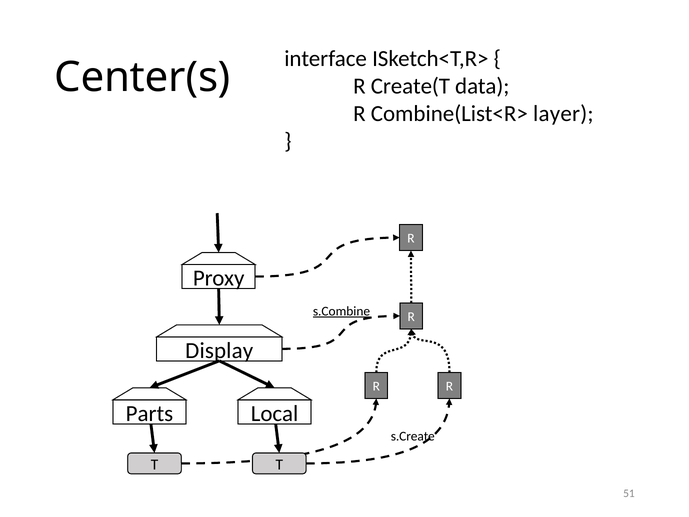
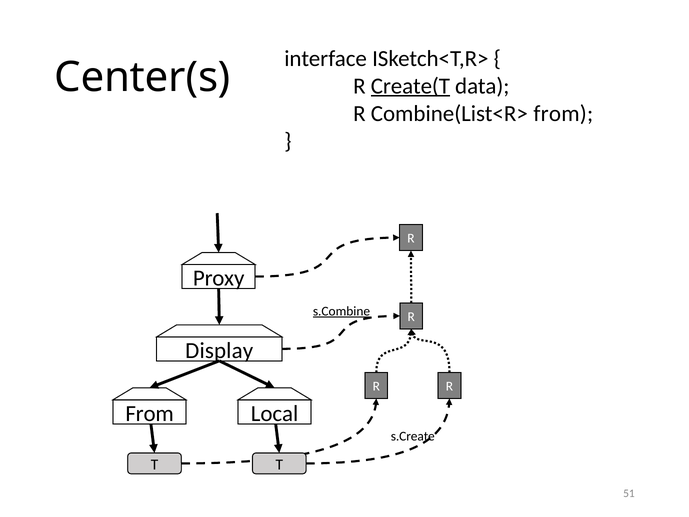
Create(T underline: none -> present
Combine(List<R> layer: layer -> from
Parts at (149, 413): Parts -> From
